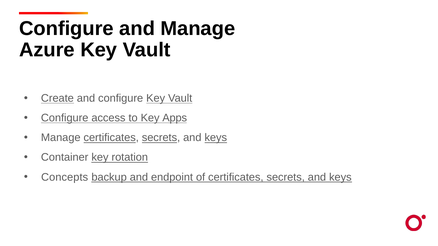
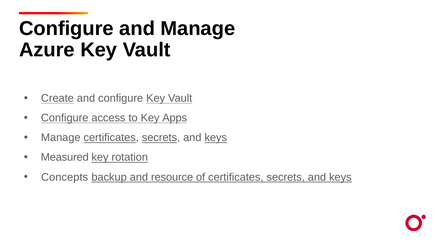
Container: Container -> Measured
endpoint: endpoint -> resource
